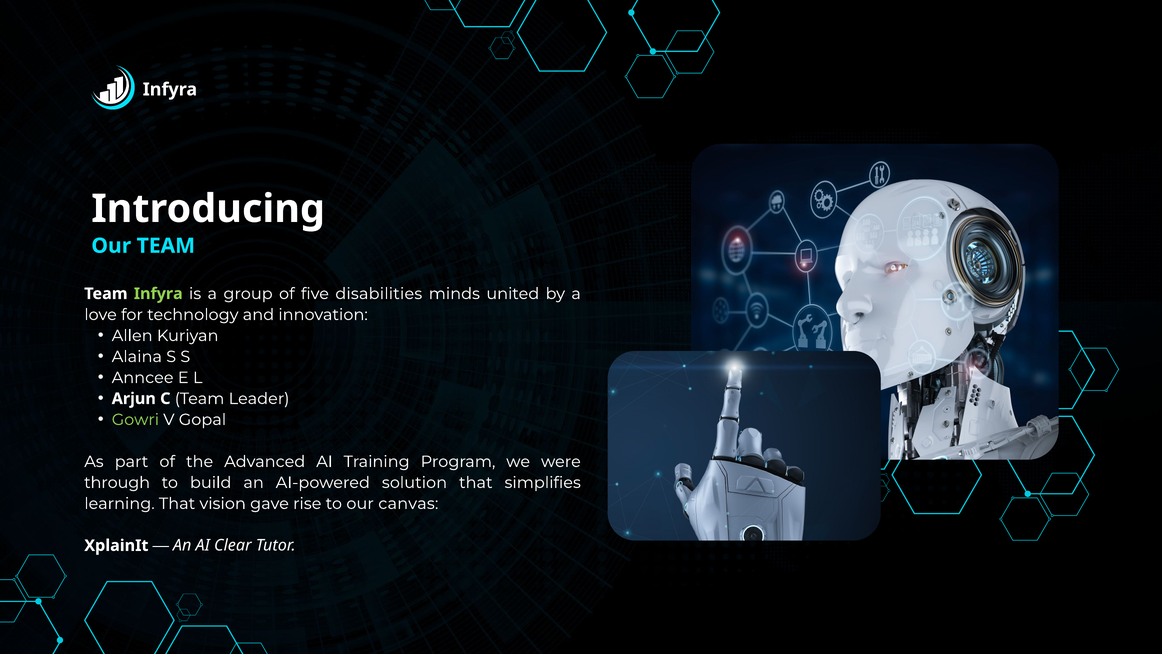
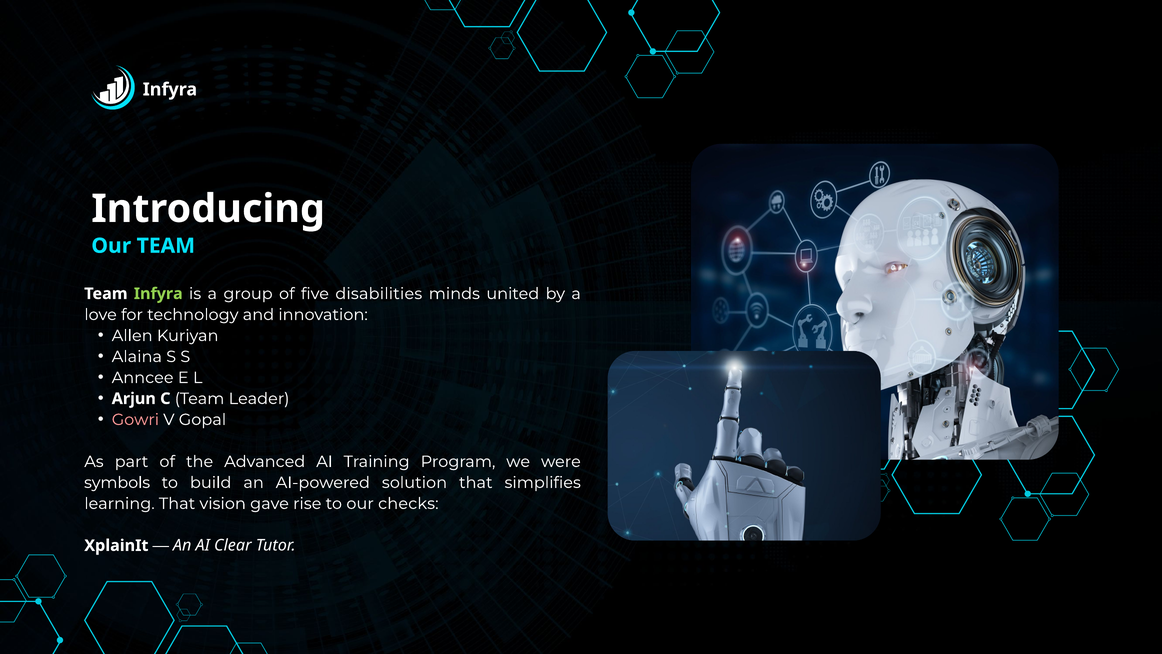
Gowri colour: light green -> pink
through: through -> symbols
canvas: canvas -> checks
